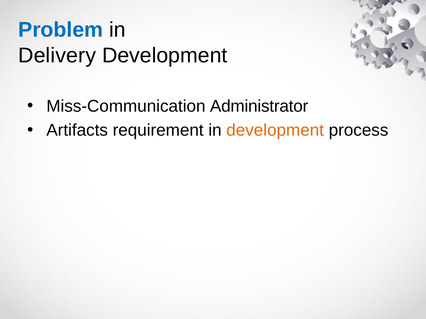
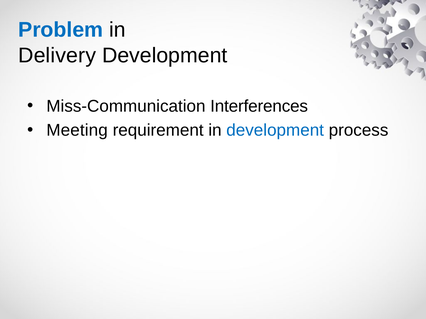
Administrator: Administrator -> Interferences
Artifacts: Artifacts -> Meeting
development at (275, 131) colour: orange -> blue
